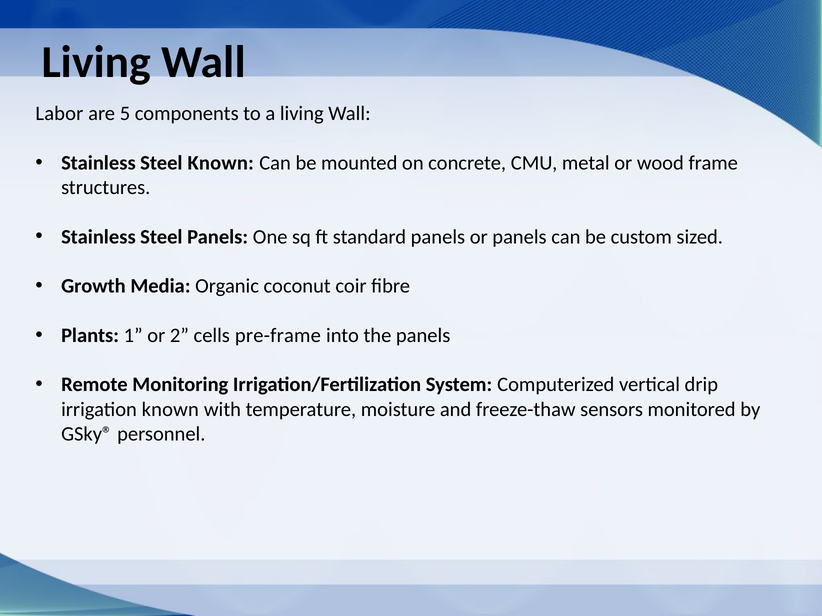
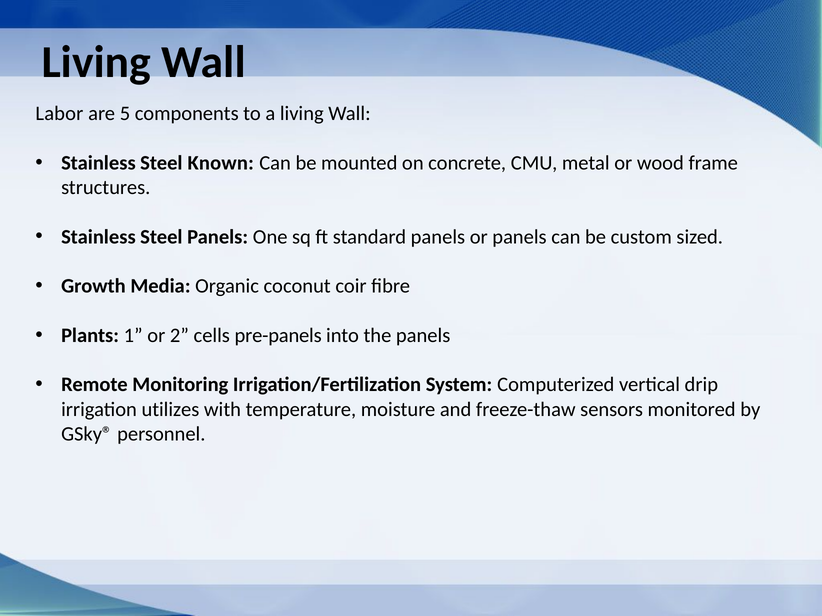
pre-frame: pre-frame -> pre-panels
irrigation known: known -> utilizes
